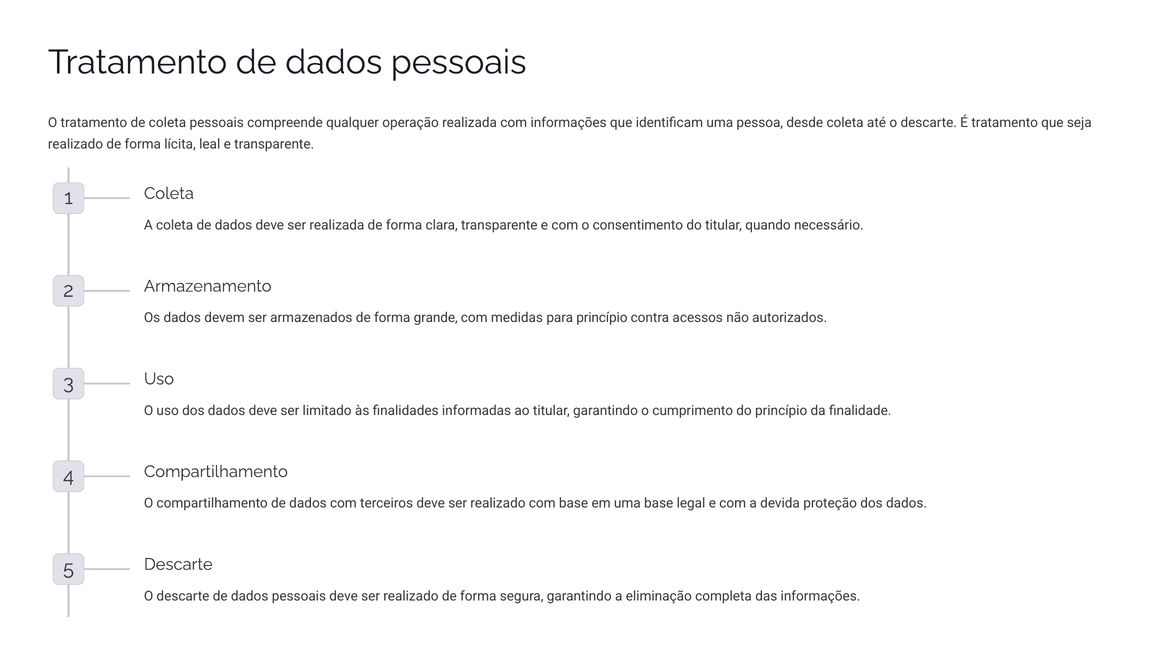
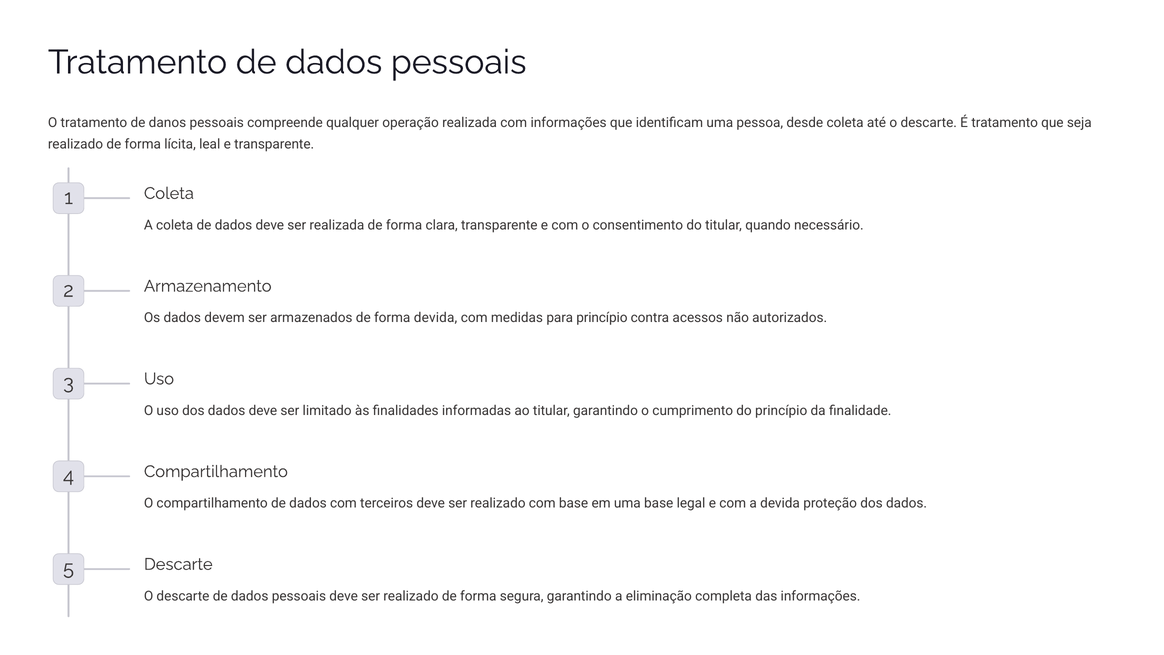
de coleta: coleta -> danos
forma grande: grande -> devida
